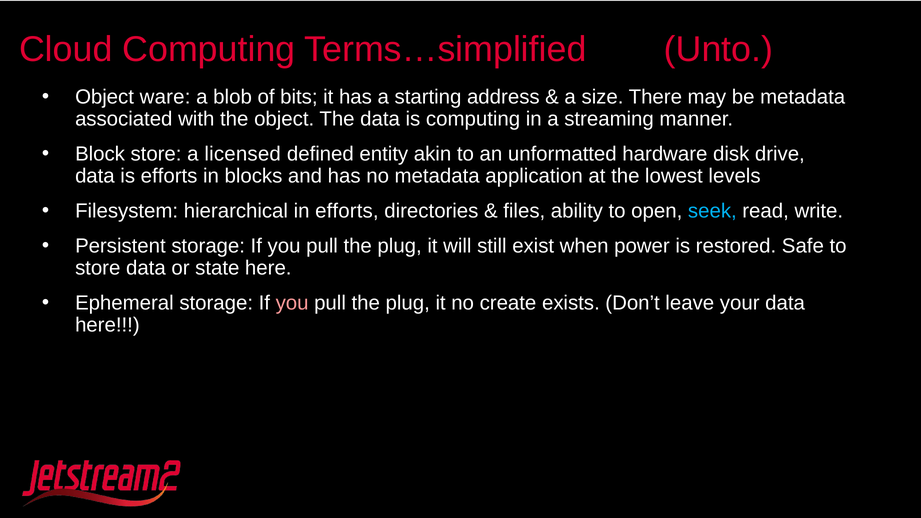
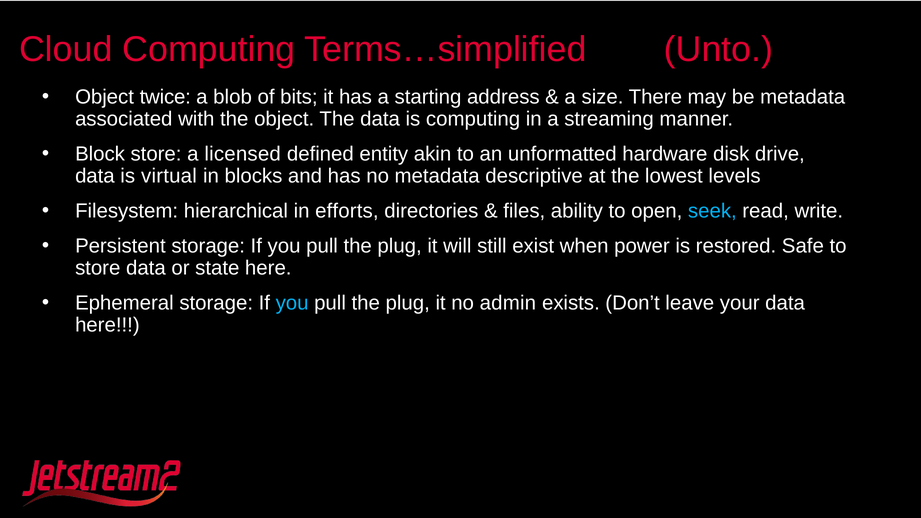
ware: ware -> twice
is efforts: efforts -> virtual
application: application -> descriptive
you at (292, 303) colour: pink -> light blue
create: create -> admin
